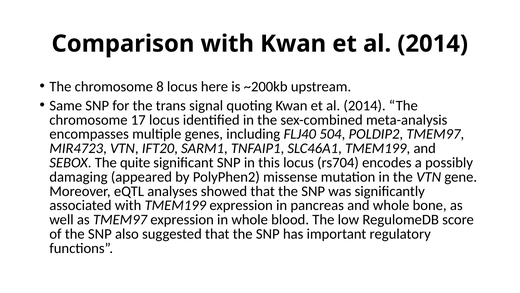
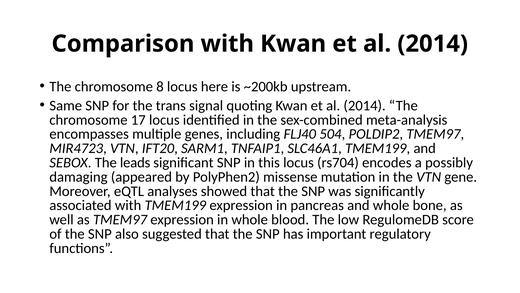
quite: quite -> leads
